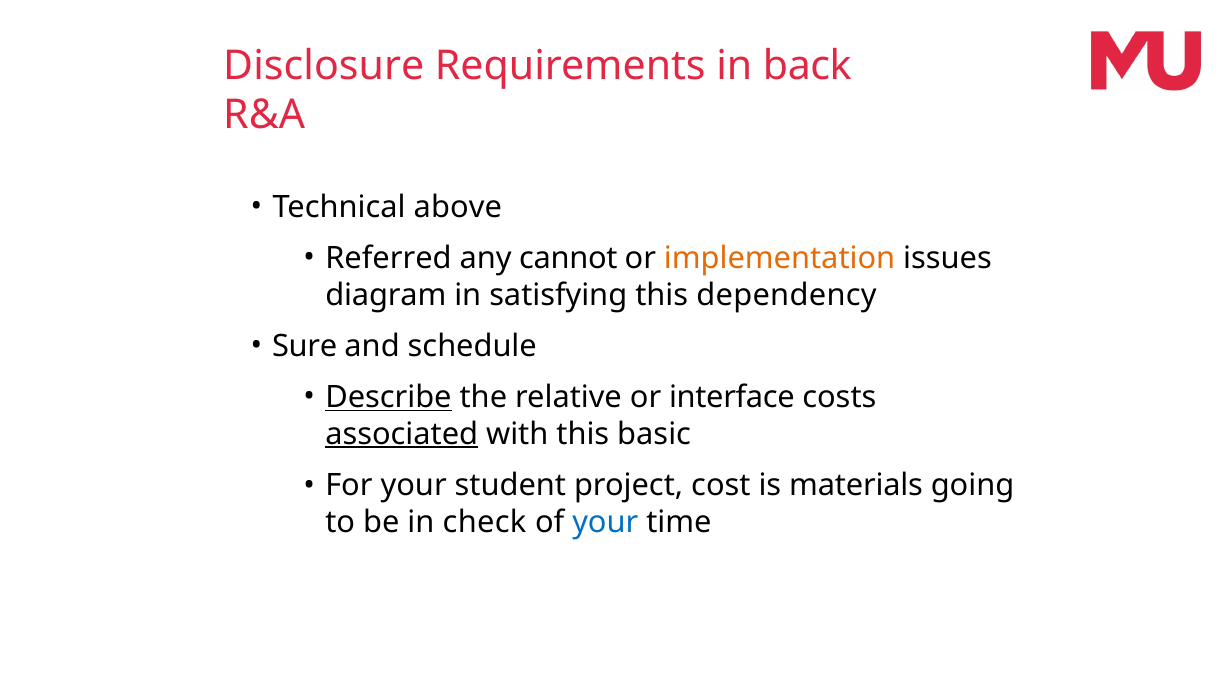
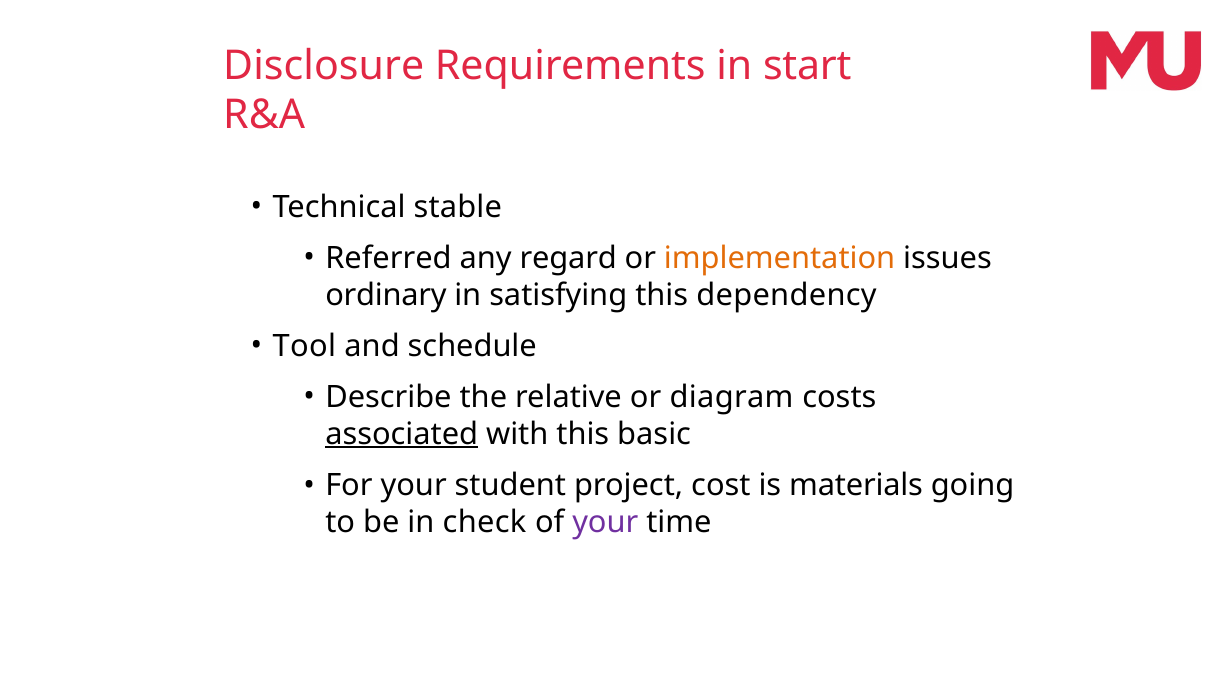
back: back -> start
above: above -> stable
cannot: cannot -> regard
diagram: diagram -> ordinary
Sure: Sure -> Tool
Describe underline: present -> none
interface: interface -> diagram
your at (605, 522) colour: blue -> purple
